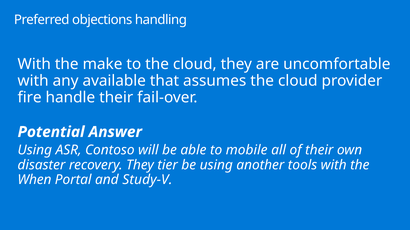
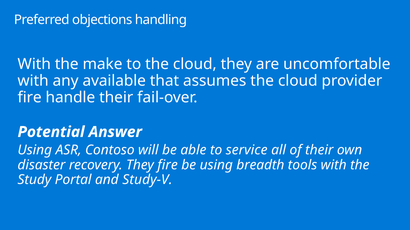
mobile: mobile -> service
They tier: tier -> fire
another: another -> breadth
When: When -> Study
